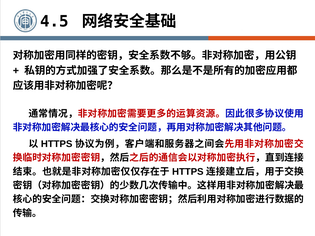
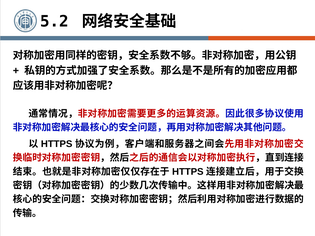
4.5: 4.5 -> 5.2
